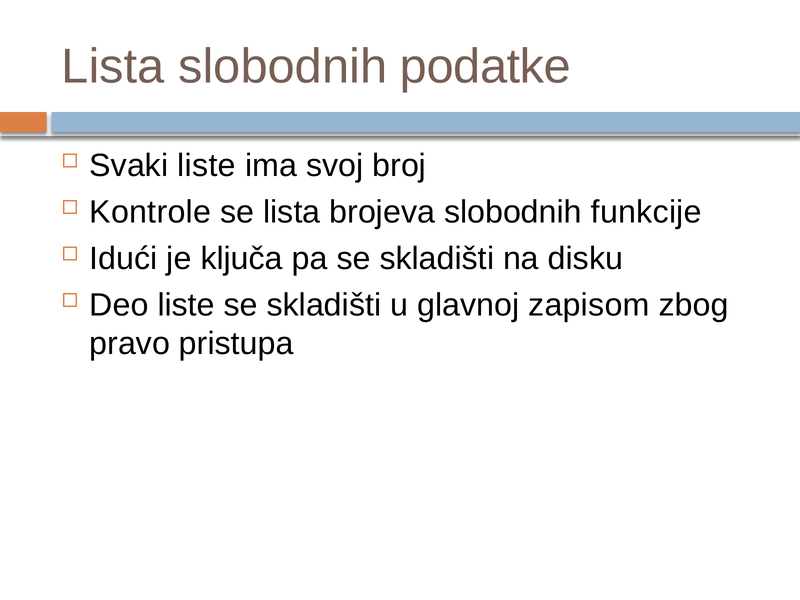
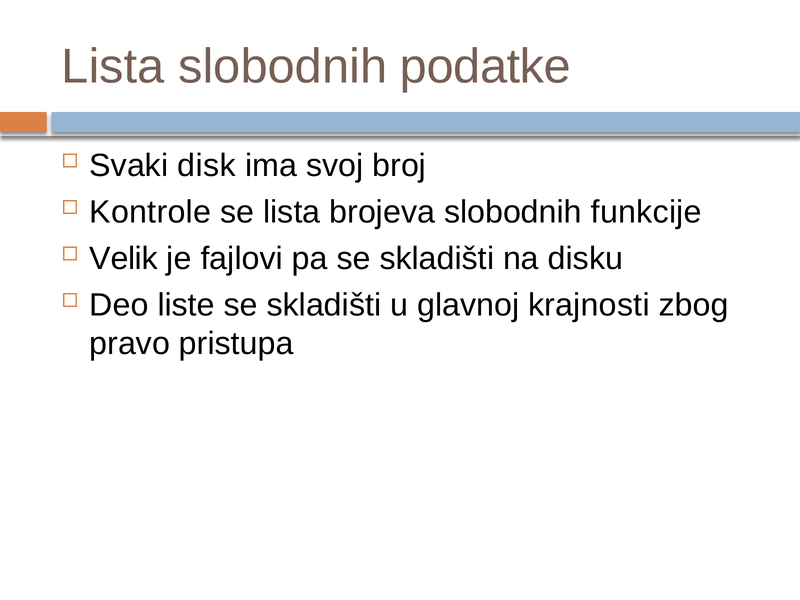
Svaki liste: liste -> disk
Idući: Idući -> Velik
ključa: ključa -> fajlovi
zapisom: zapisom -> krajnosti
